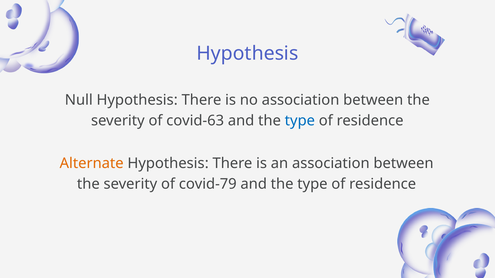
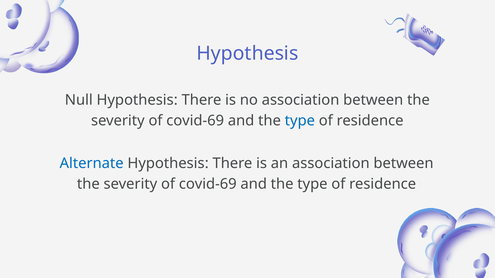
covid-63 at (195, 121): covid-63 -> covid-69
Alternate colour: orange -> blue
covid-79 at (208, 184): covid-79 -> covid-69
